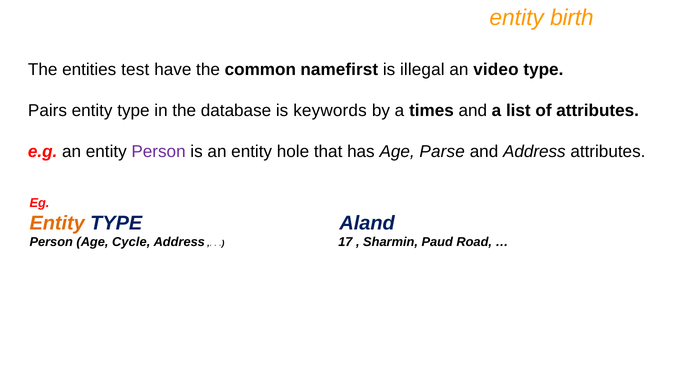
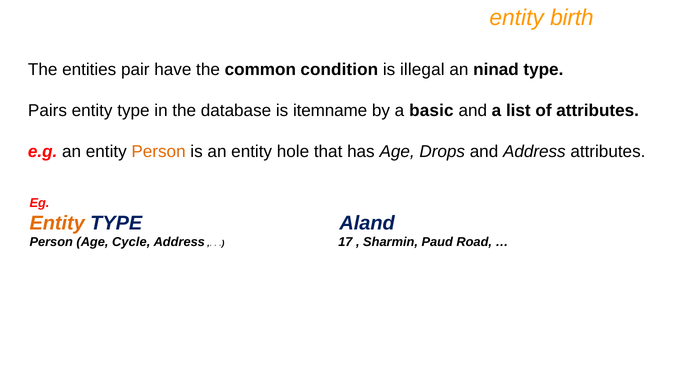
test: test -> pair
namefirst: namefirst -> condition
video: video -> ninad
keywords: keywords -> itemname
times: times -> basic
Person at (159, 152) colour: purple -> orange
Parse: Parse -> Drops
